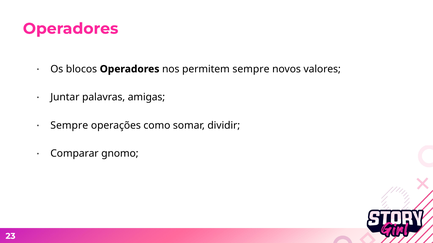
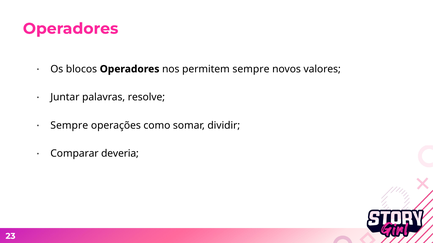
amigas: amigas -> resolve
gnomo: gnomo -> deveria
